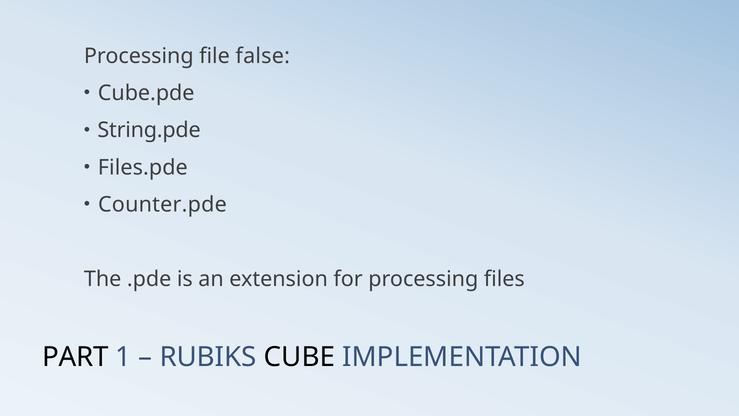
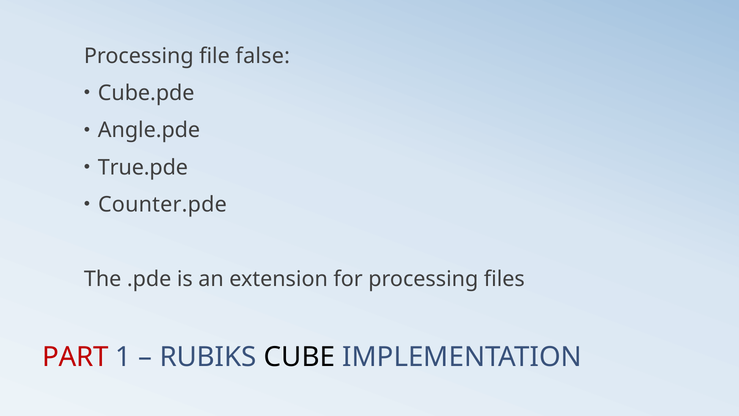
String.pde: String.pde -> Angle.pde
Files.pde: Files.pde -> True.pde
PART colour: black -> red
